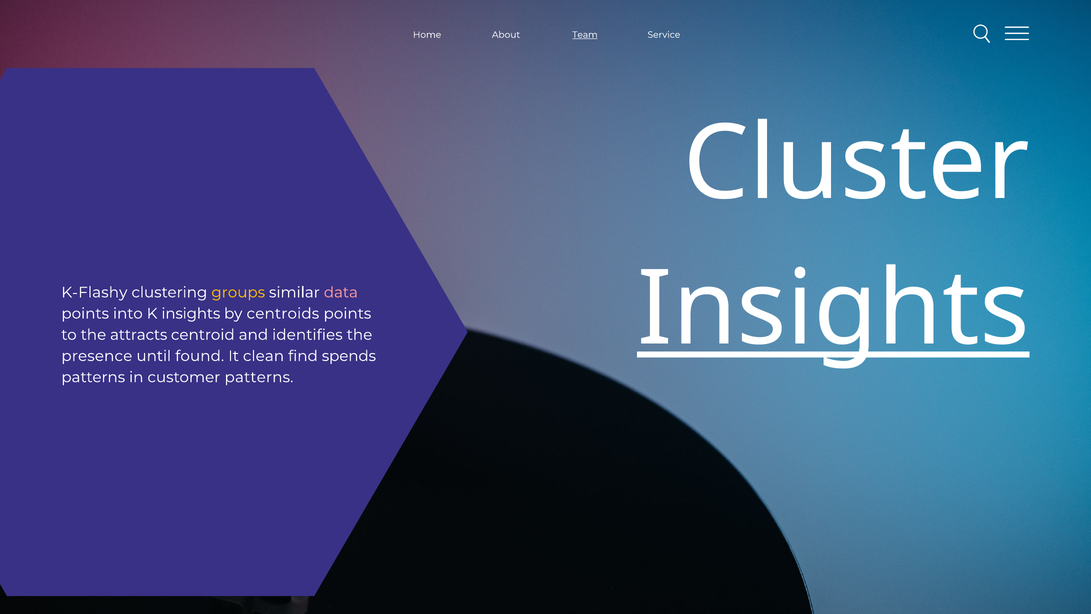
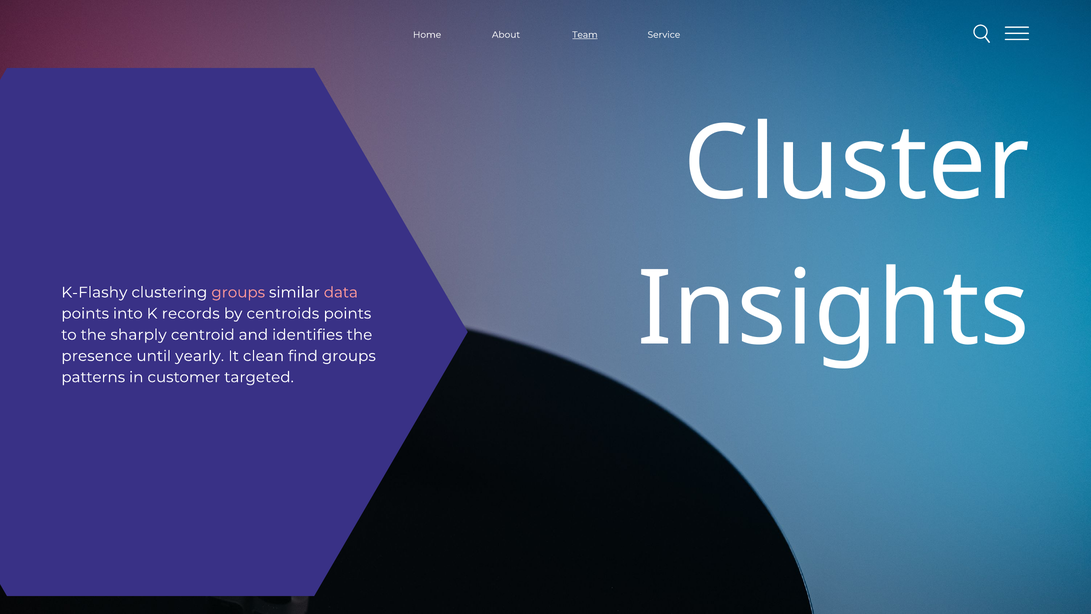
Insights at (833, 309) underline: present -> none
groups at (238, 292) colour: yellow -> pink
K insights: insights -> records
attracts: attracts -> sharply
found: found -> yearly
find spends: spends -> groups
customer patterns: patterns -> targeted
